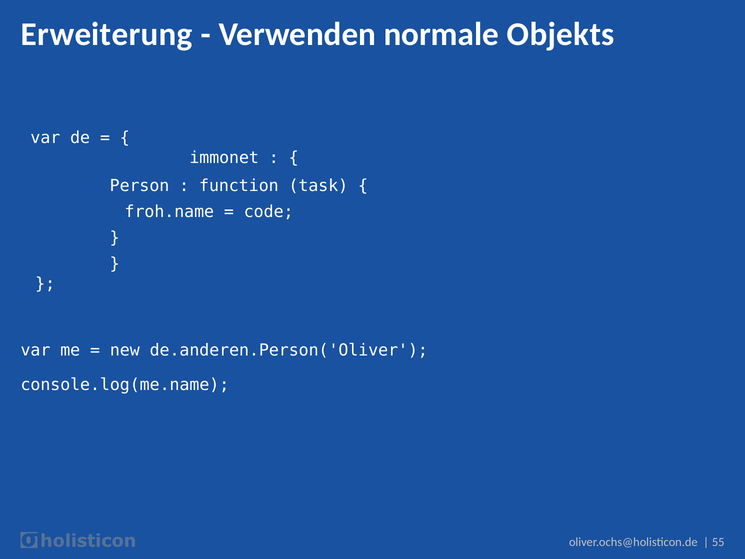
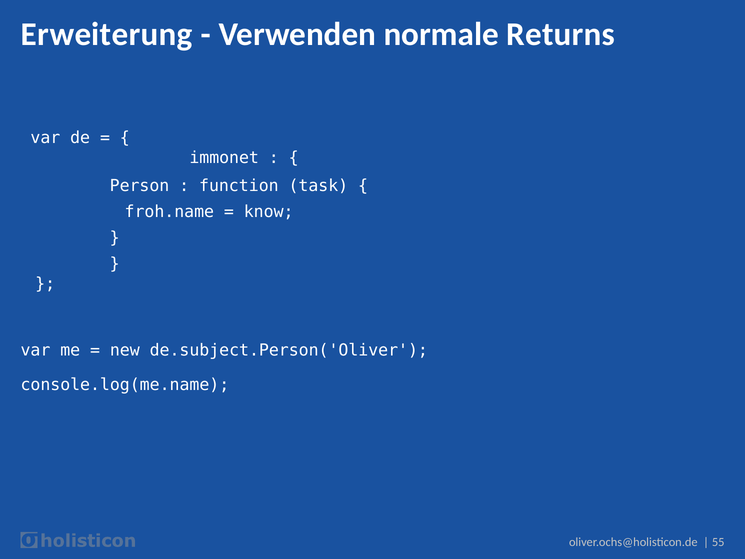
Objekts: Objekts -> Returns
code: code -> know
de.anderen.Person('Oliver: de.anderen.Person('Oliver -> de.subject.Person('Oliver
